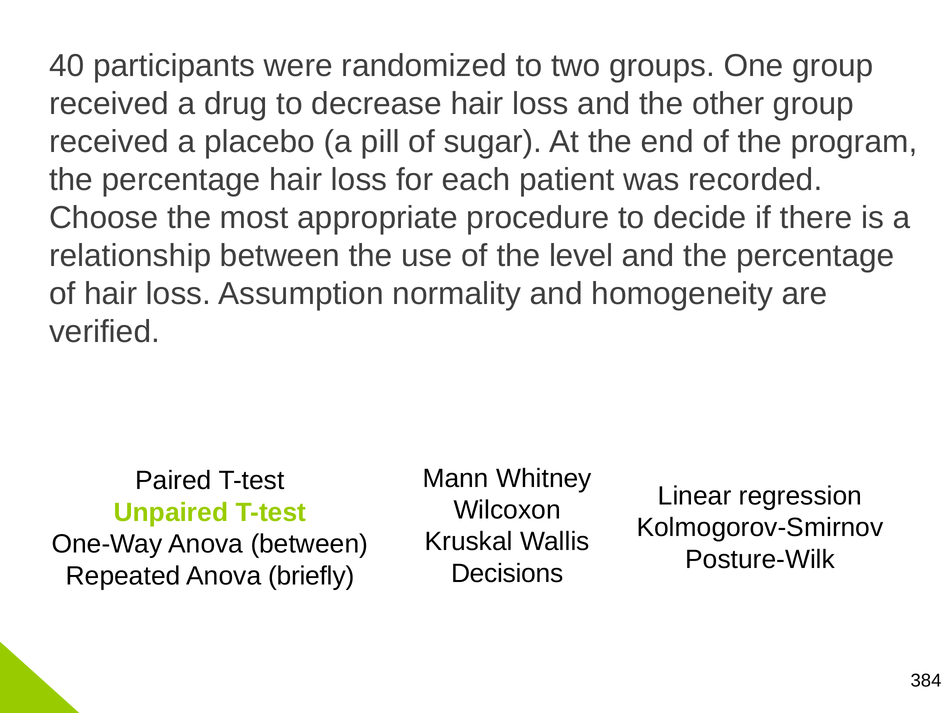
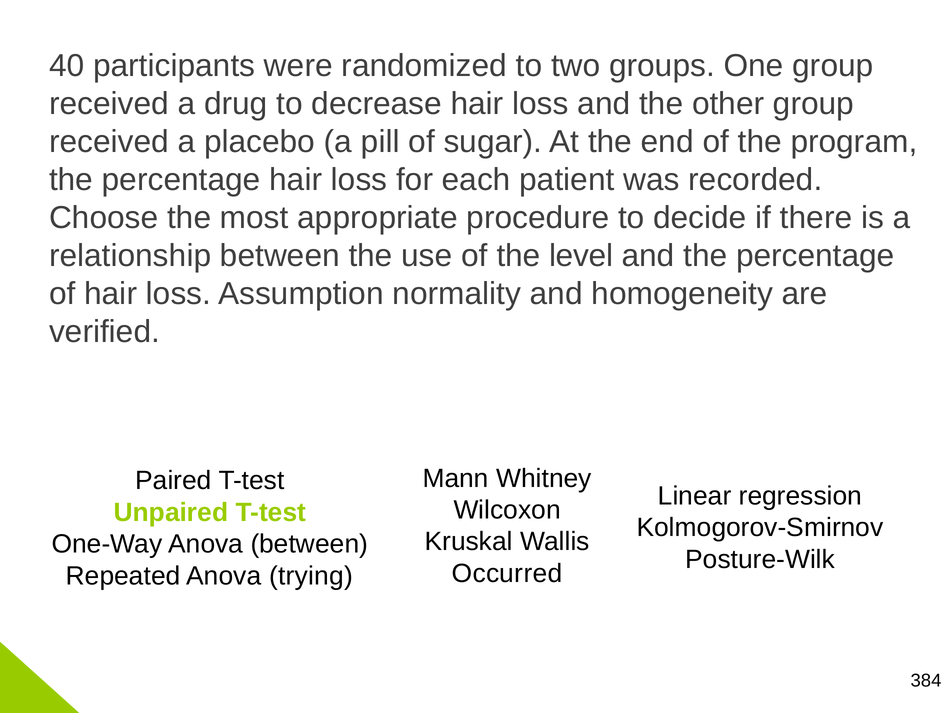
Decisions: Decisions -> Occurred
briefly: briefly -> trying
